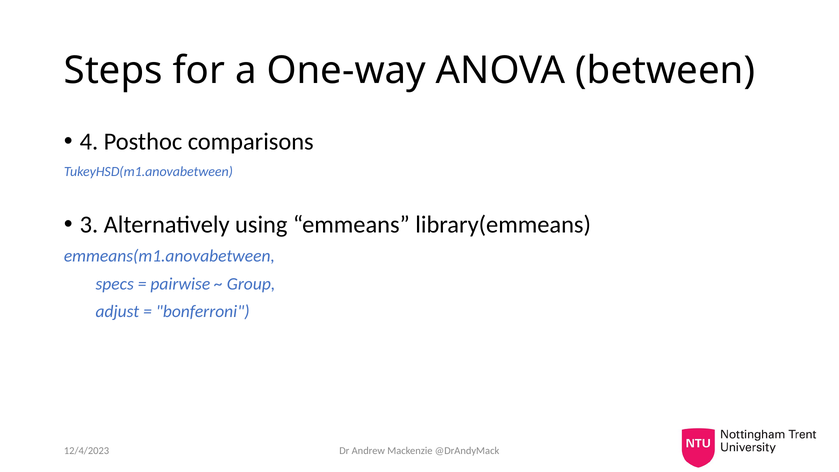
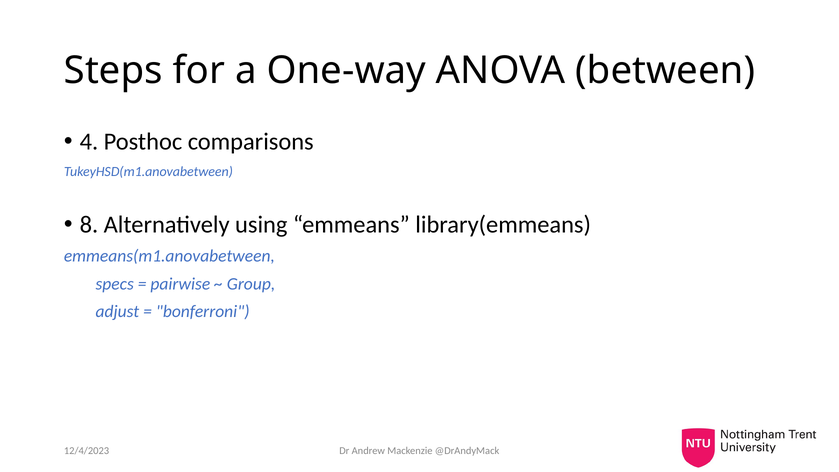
3: 3 -> 8
